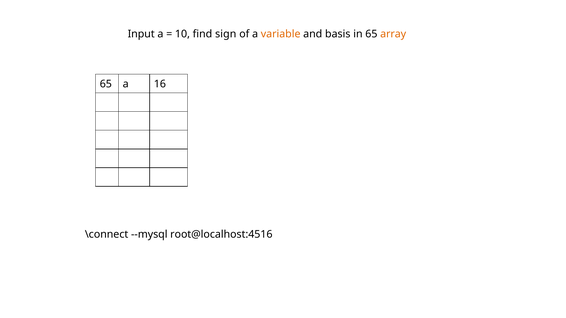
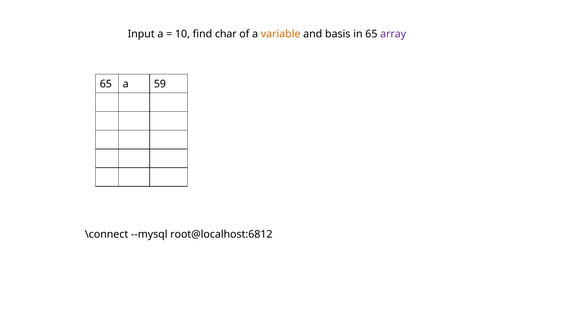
sign: sign -> char
array colour: orange -> purple
16: 16 -> 59
root@localhost:4516: root@localhost:4516 -> root@localhost:6812
